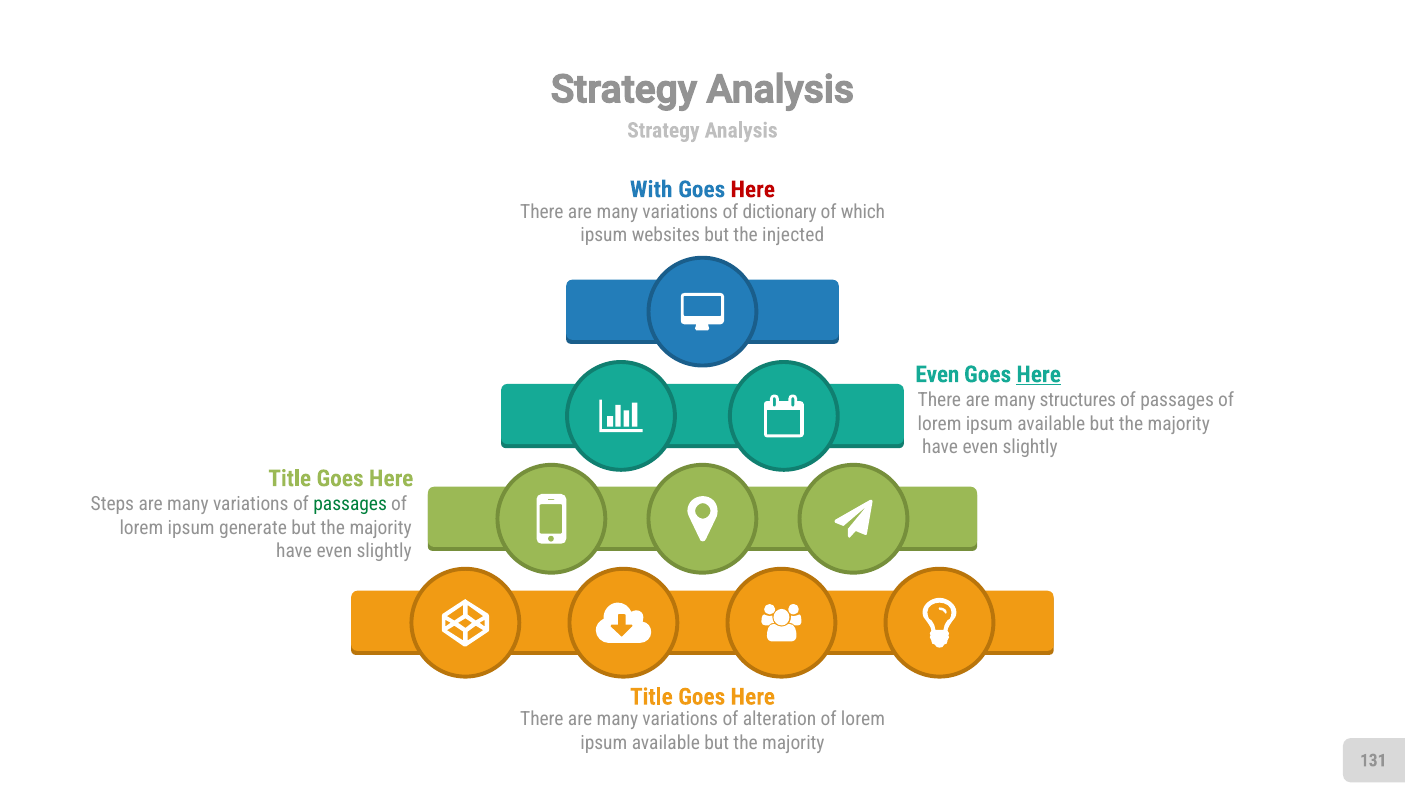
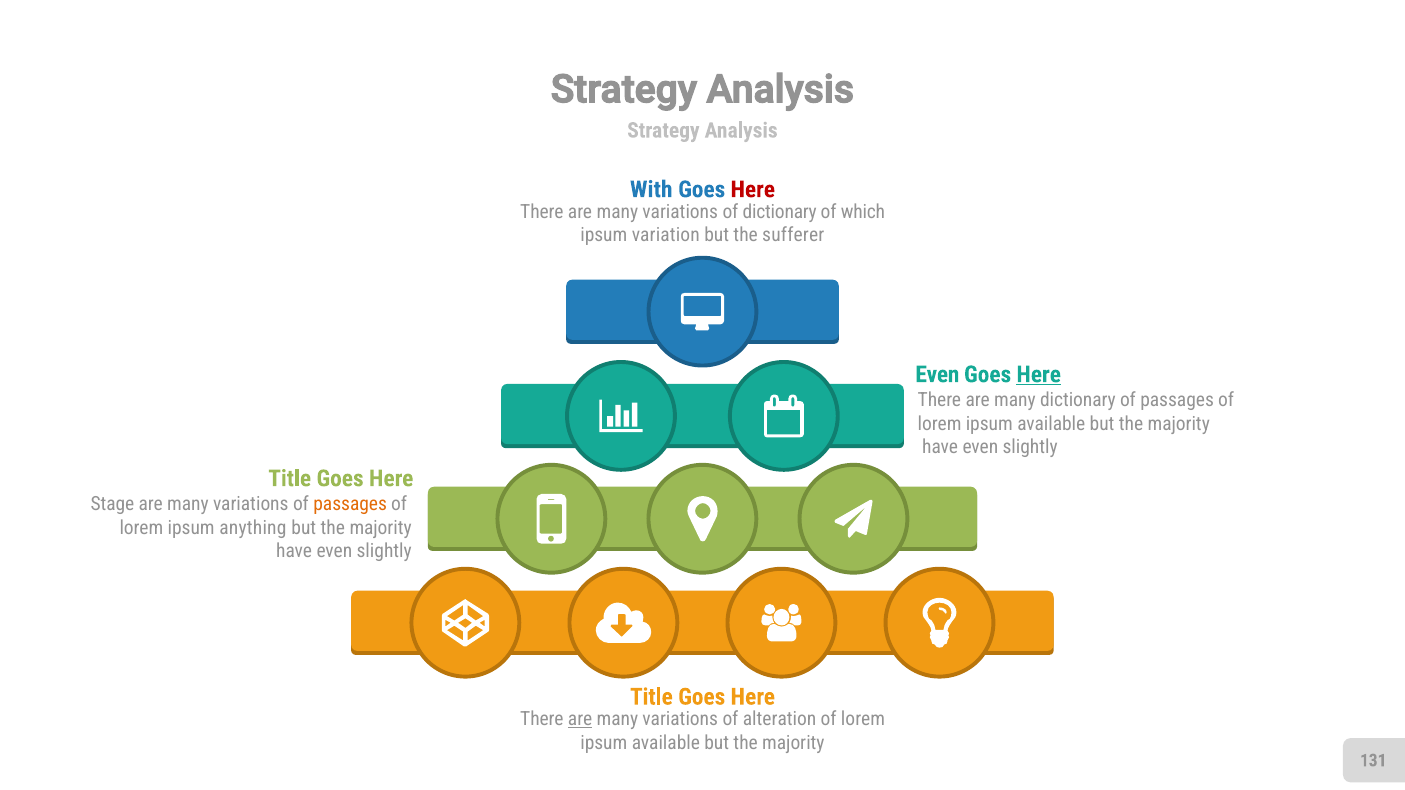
websites: websites -> variation
injected: injected -> sufferer
many structures: structures -> dictionary
Steps: Steps -> Stage
passages at (350, 505) colour: green -> orange
generate: generate -> anything
are at (580, 720) underline: none -> present
